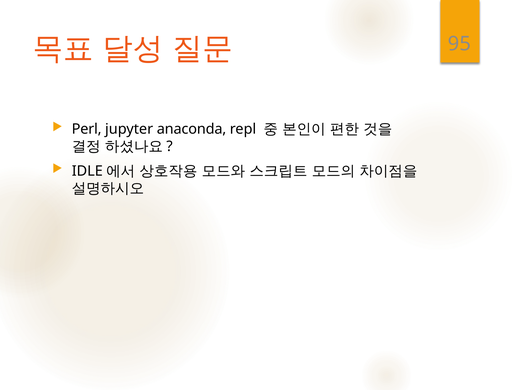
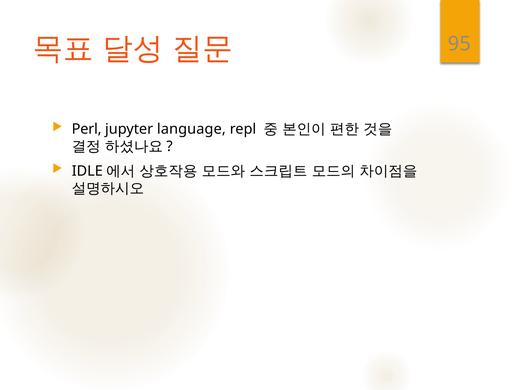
anaconda: anaconda -> language
